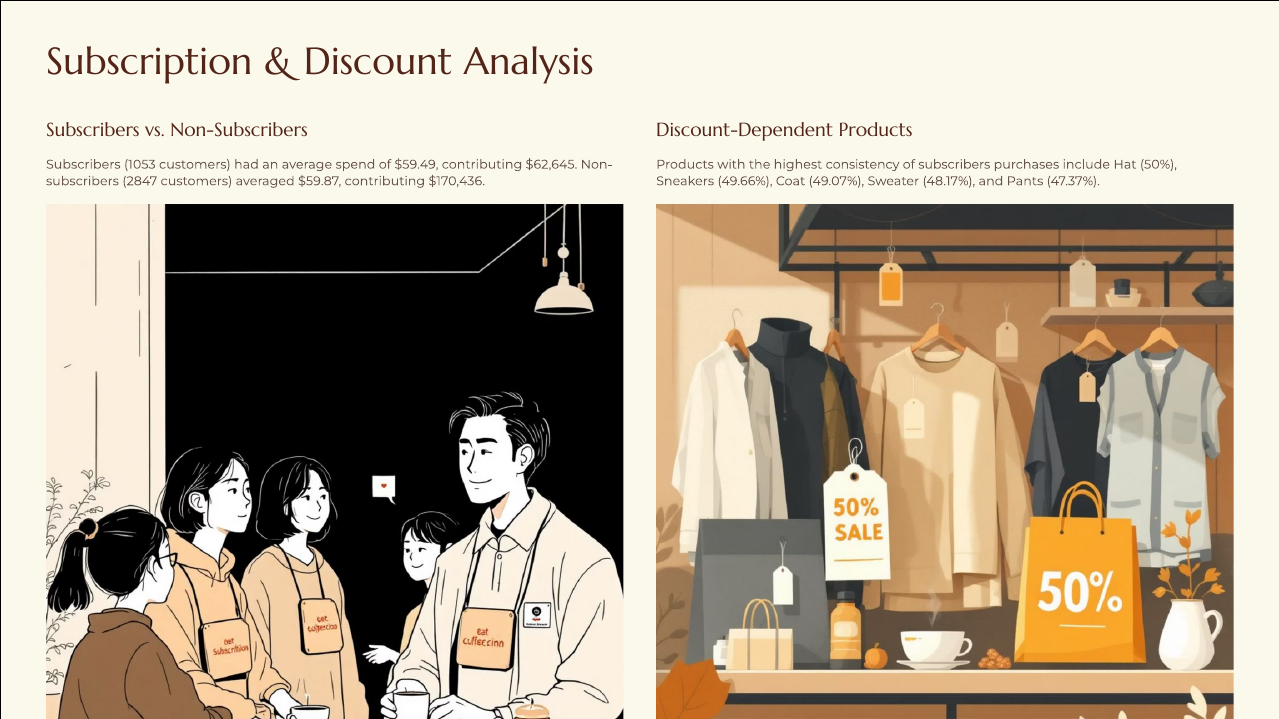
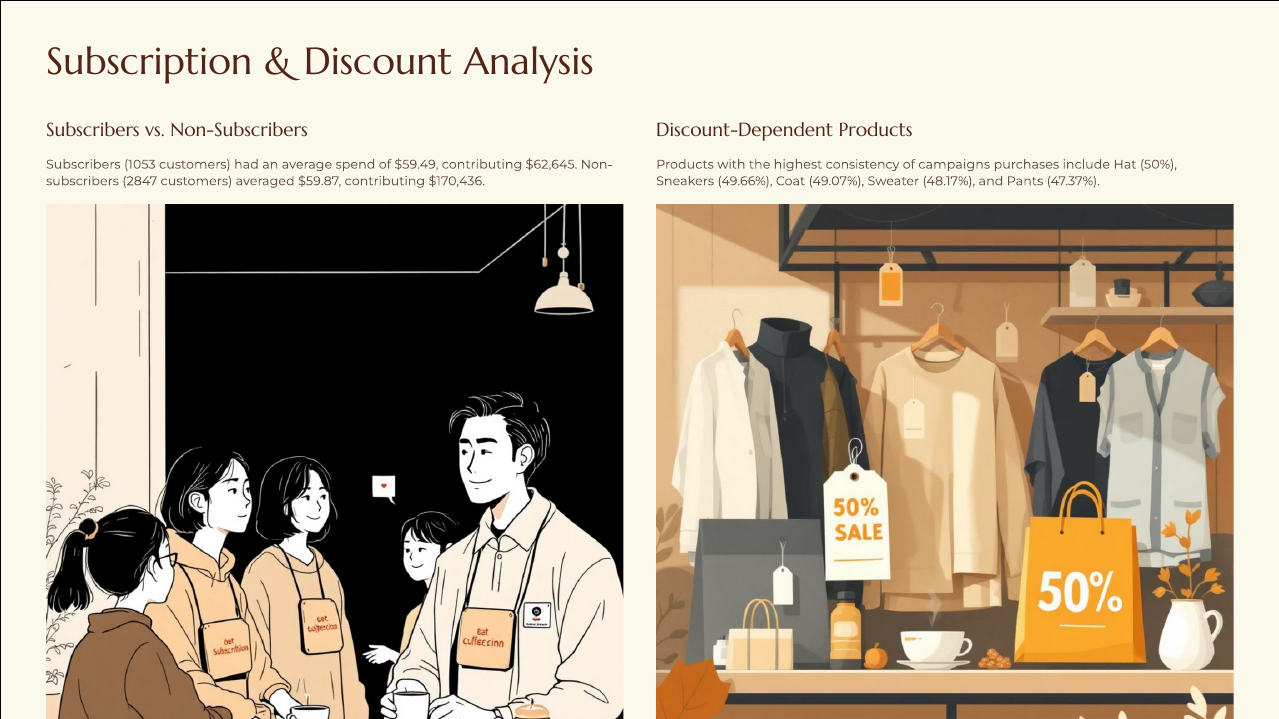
of subscribers: subscribers -> campaigns
